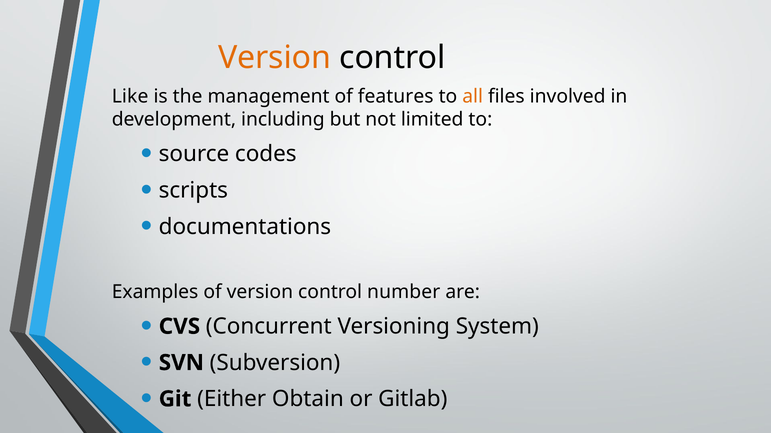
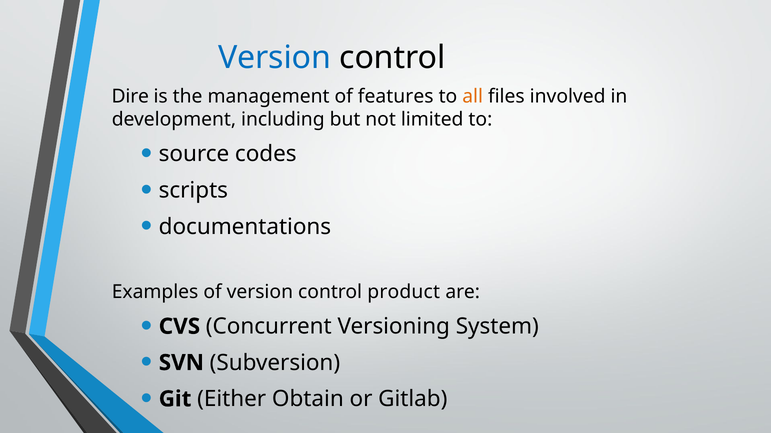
Version at (274, 58) colour: orange -> blue
Like: Like -> Dire
number: number -> product
